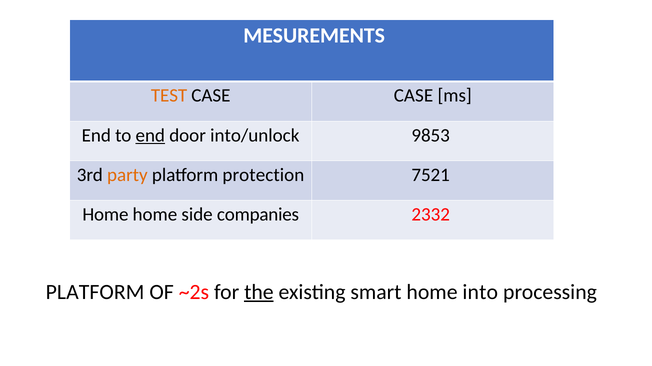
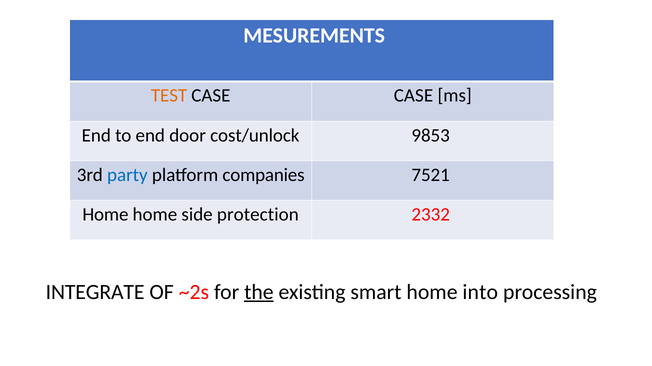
end at (150, 136) underline: present -> none
into/unlock: into/unlock -> cost/unlock
party colour: orange -> blue
protection: protection -> companies
companies: companies -> protection
PLATFORM at (95, 293): PLATFORM -> INTEGRATE
